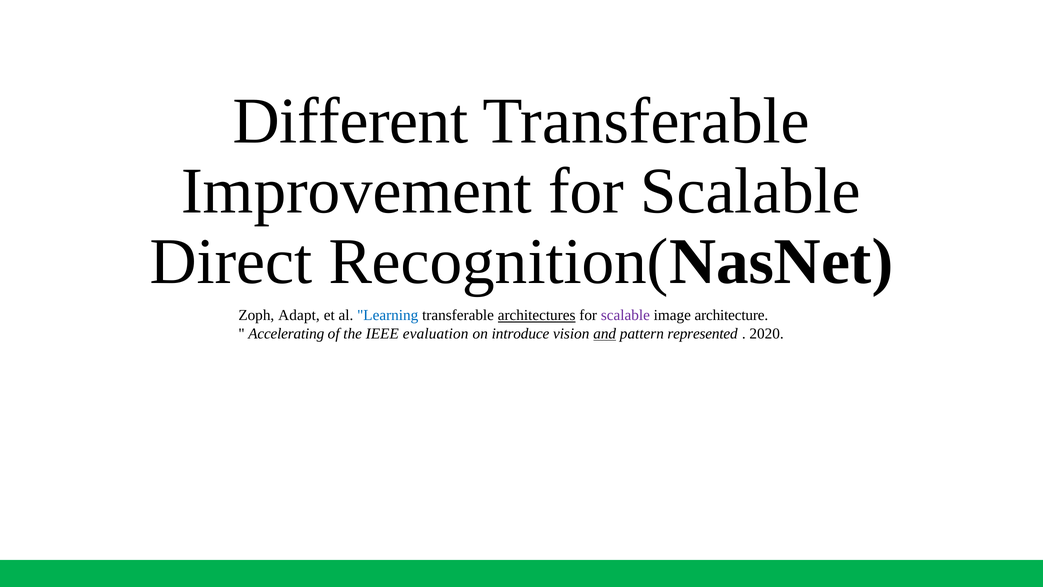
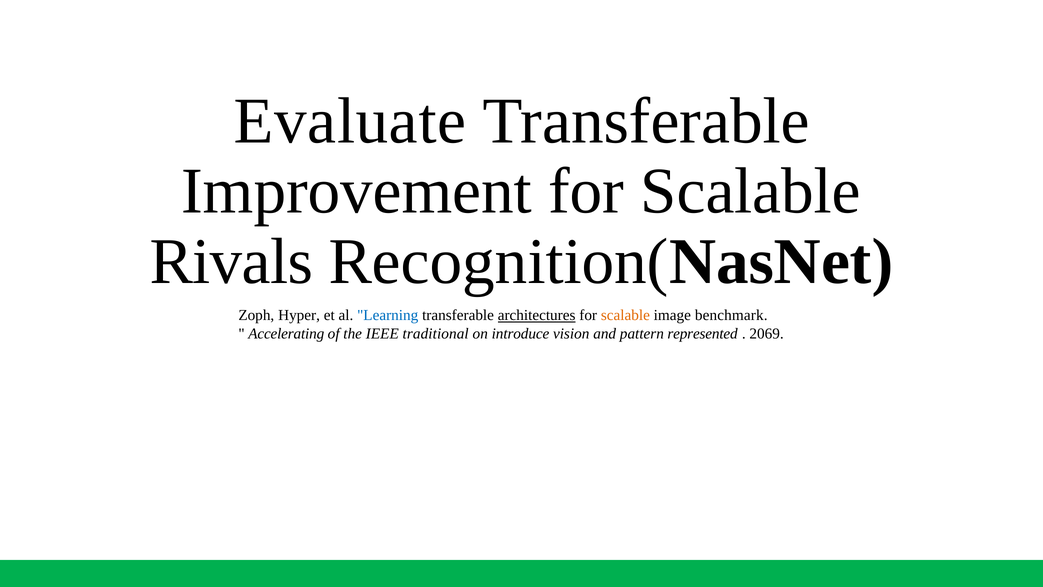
Different: Different -> Evaluate
Direct: Direct -> Rivals
Adapt: Adapt -> Hyper
scalable at (625, 315) colour: purple -> orange
architecture: architecture -> benchmark
evaluation: evaluation -> traditional
and underline: present -> none
2020: 2020 -> 2069
